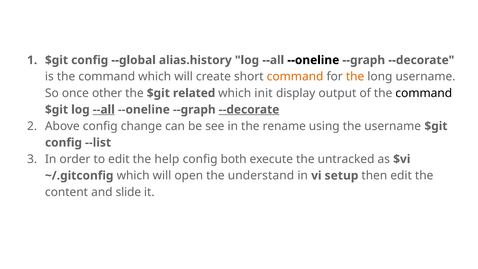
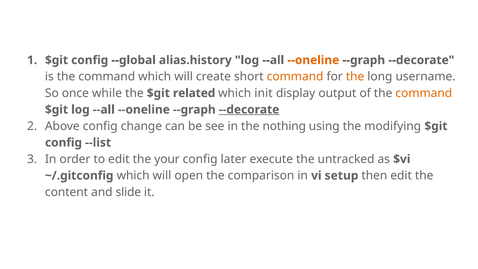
--oneline at (313, 60) colour: black -> orange
other: other -> while
command at (424, 93) colour: black -> orange
--all at (104, 110) underline: present -> none
rename: rename -> nothing
the username: username -> modifying
help: help -> your
both: both -> later
understand: understand -> comparison
